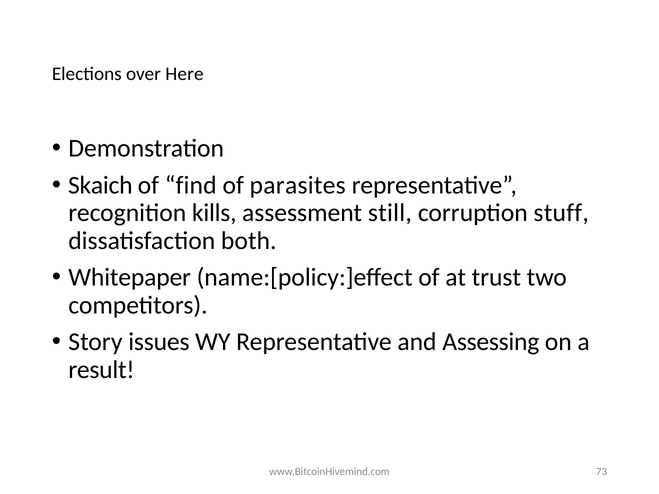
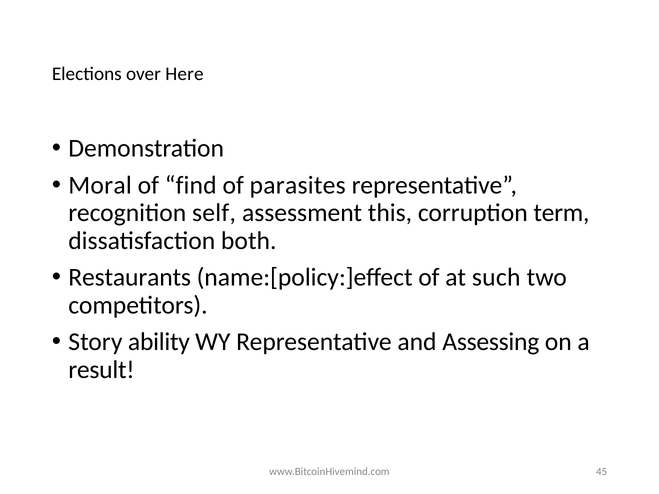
Skaich: Skaich -> Moral
kills: kills -> self
still: still -> this
stuff: stuff -> term
Whitepaper: Whitepaper -> Restaurants
trust: trust -> such
issues: issues -> ability
73: 73 -> 45
